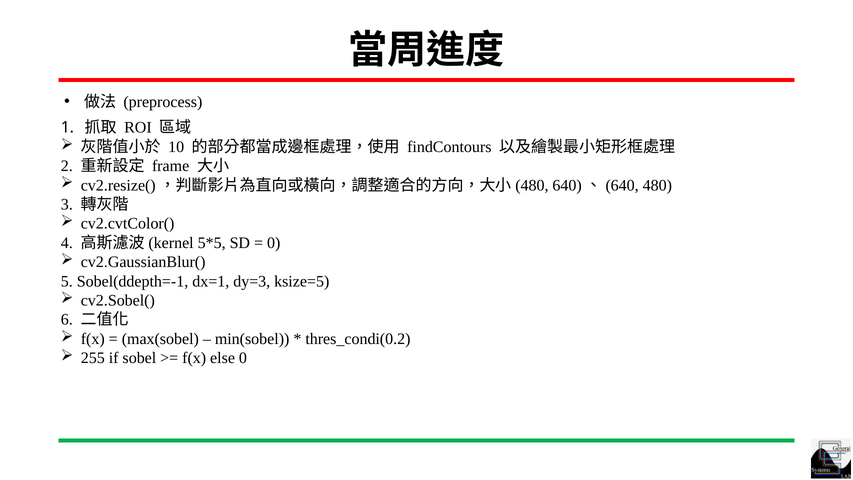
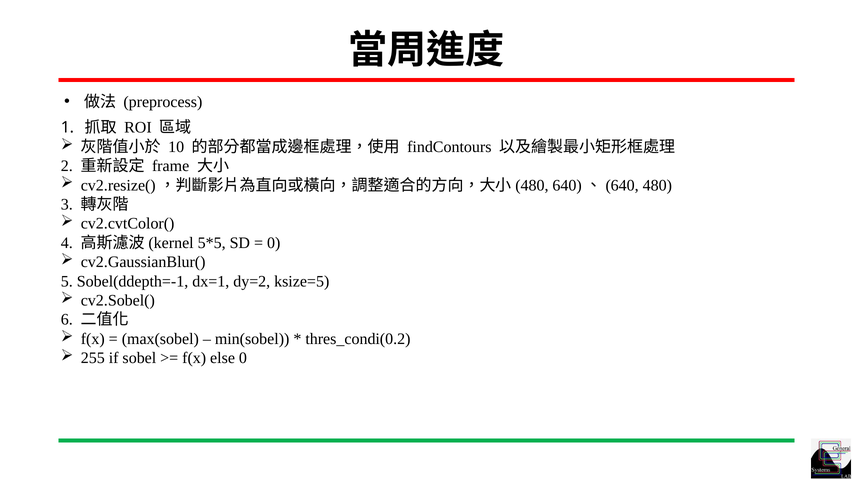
dy=3: dy=3 -> dy=2
